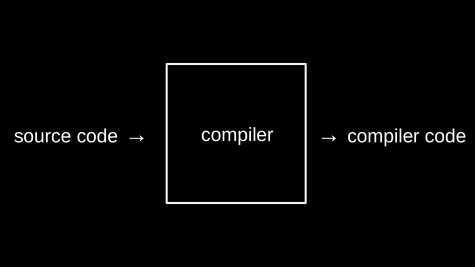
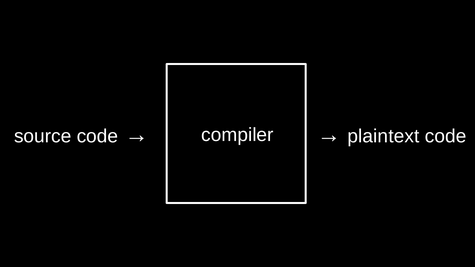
compiler at (384, 136): compiler -> plaintext
